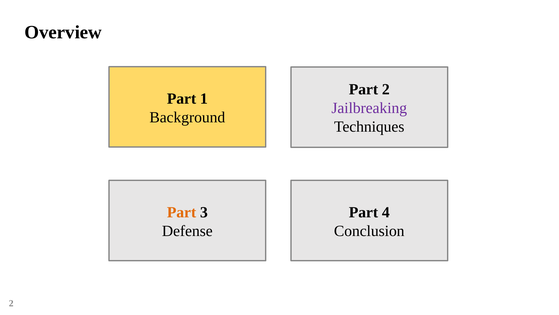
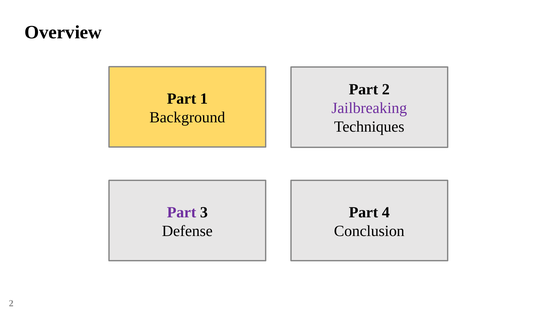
Part at (182, 212) colour: orange -> purple
